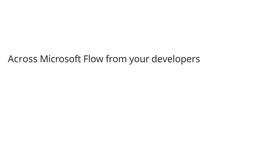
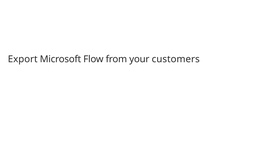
Across: Across -> Export
developers: developers -> customers
